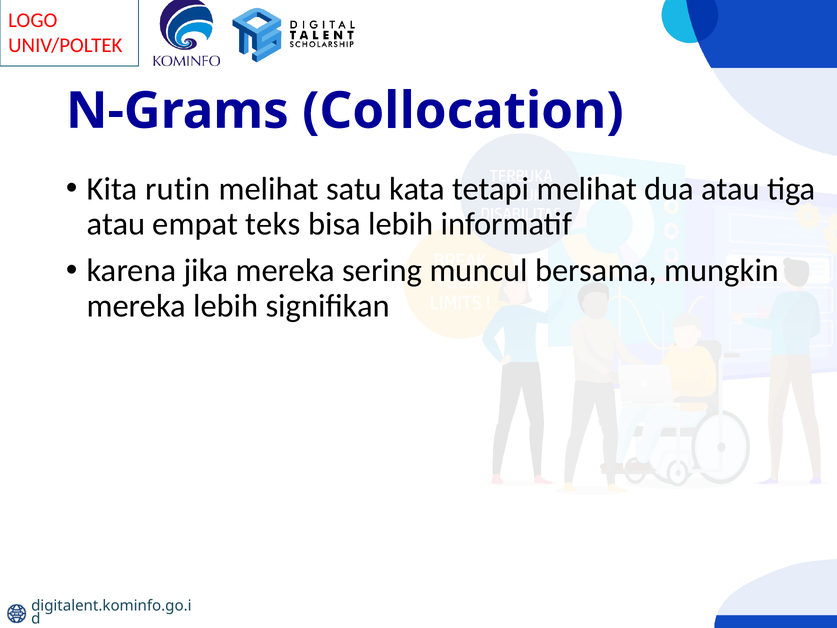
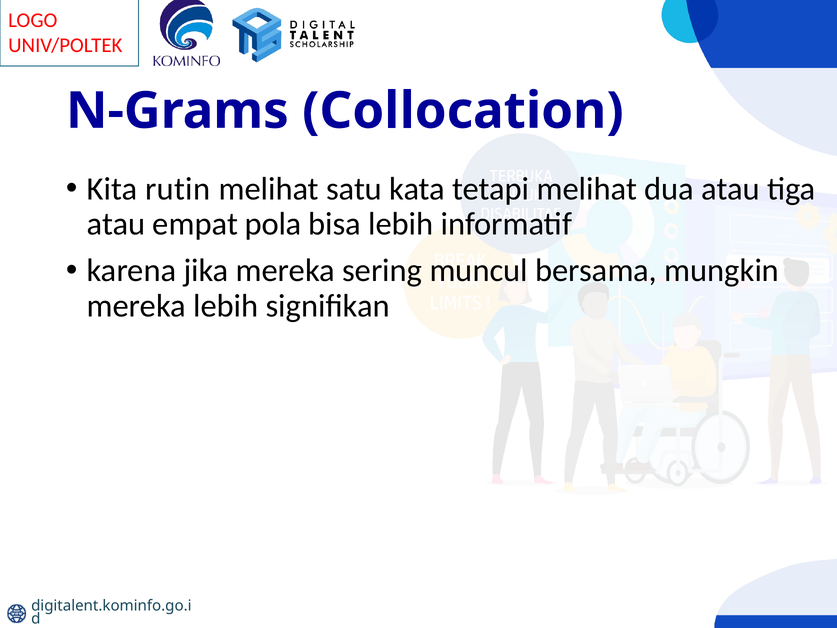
teks: teks -> pola
